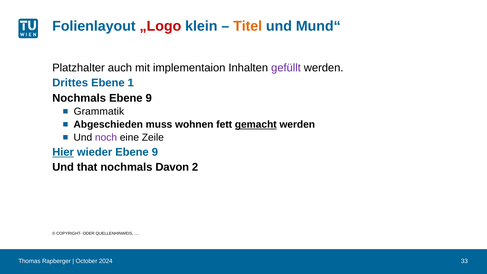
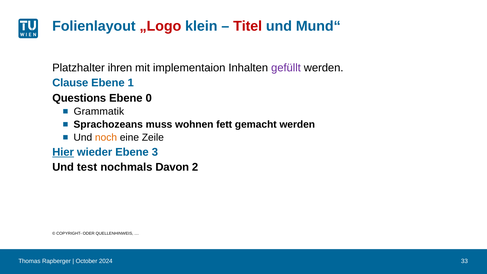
Titel colour: orange -> red
auch: auch -> ihren
Drittes: Drittes -> Clause
Nochmals at (79, 98): Nochmals -> Questions
9 at (149, 98): 9 -> 0
Abgeschieden: Abgeschieden -> Sprachozeans
gemacht underline: present -> none
noch colour: purple -> orange
wieder Ebene 9: 9 -> 3
that: that -> test
